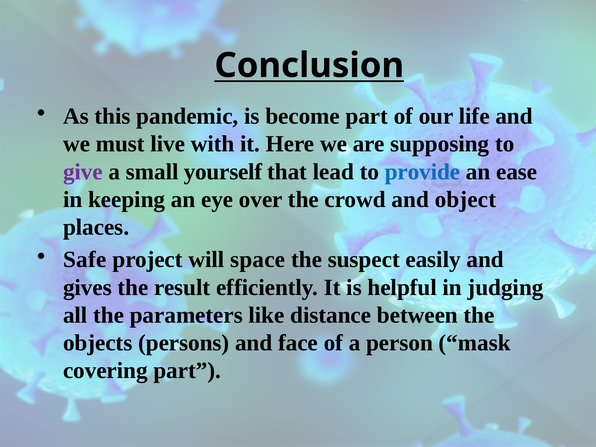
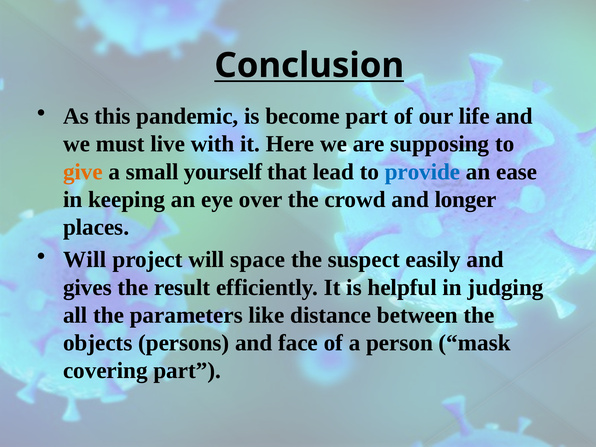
give colour: purple -> orange
object: object -> longer
Safe at (85, 260): Safe -> Will
